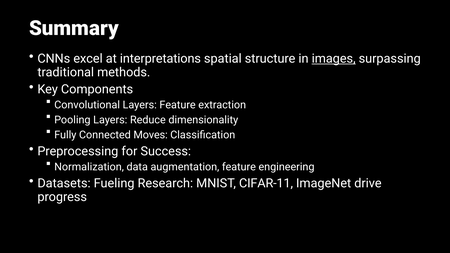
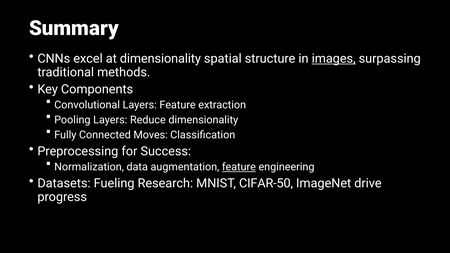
at interpretations: interpretations -> dimensionality
feature at (239, 167) underline: none -> present
CIFAR-11: CIFAR-11 -> CIFAR-50
